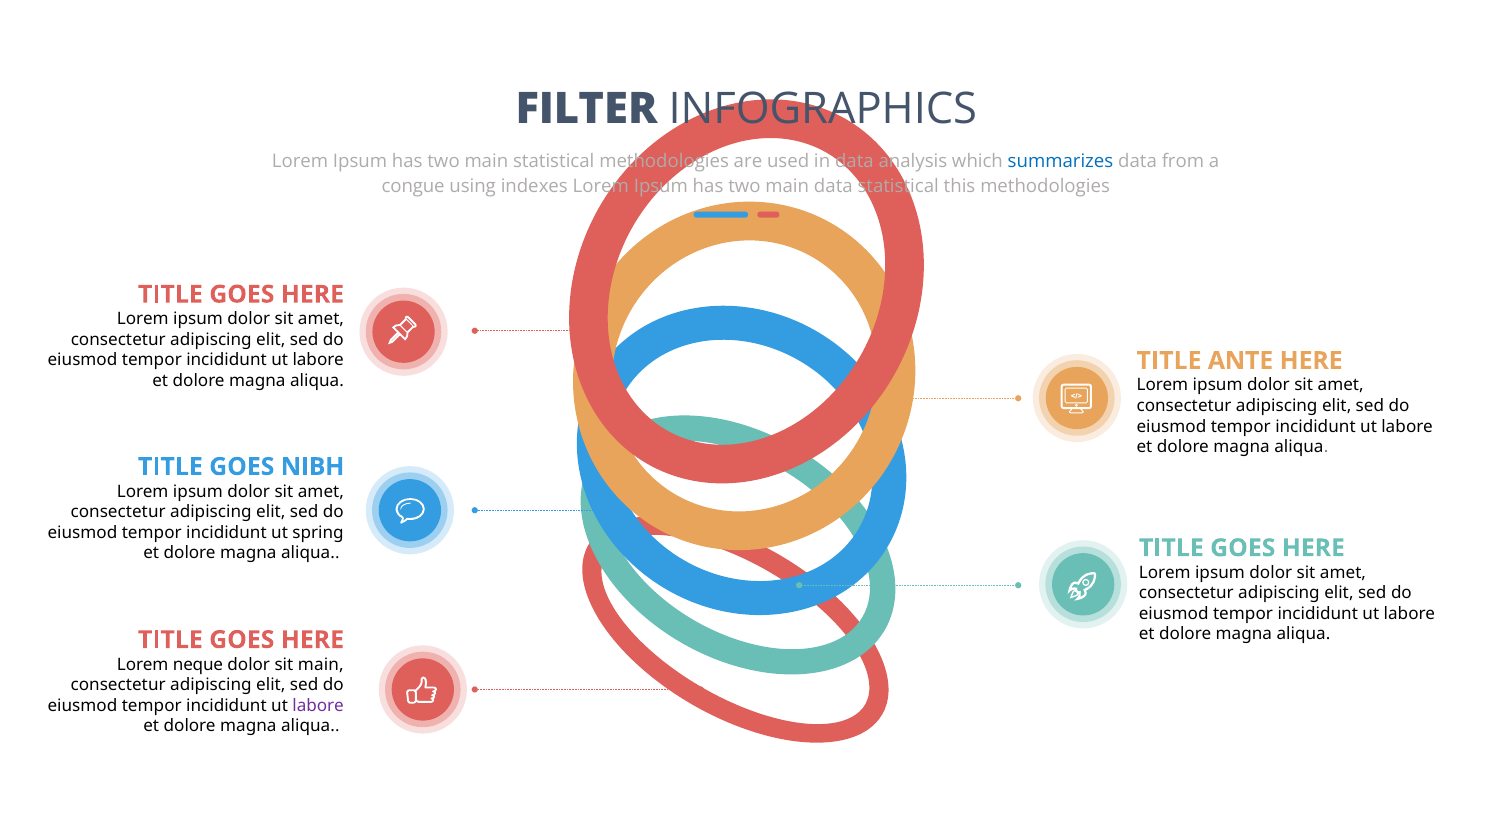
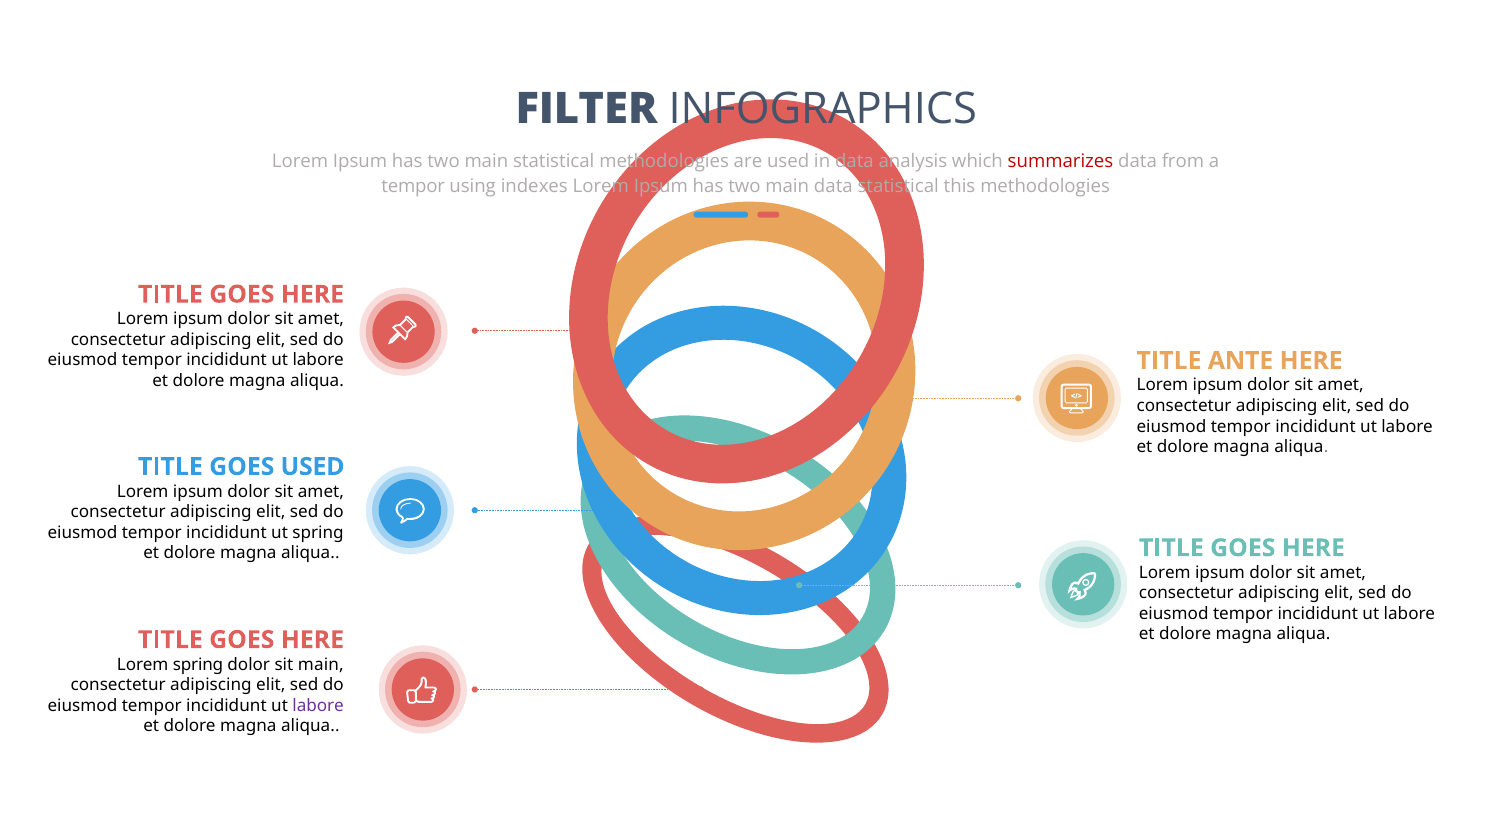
summarizes colour: blue -> red
congue at (413, 186): congue -> tempor
GOES NIBH: NIBH -> USED
Lorem neque: neque -> spring
